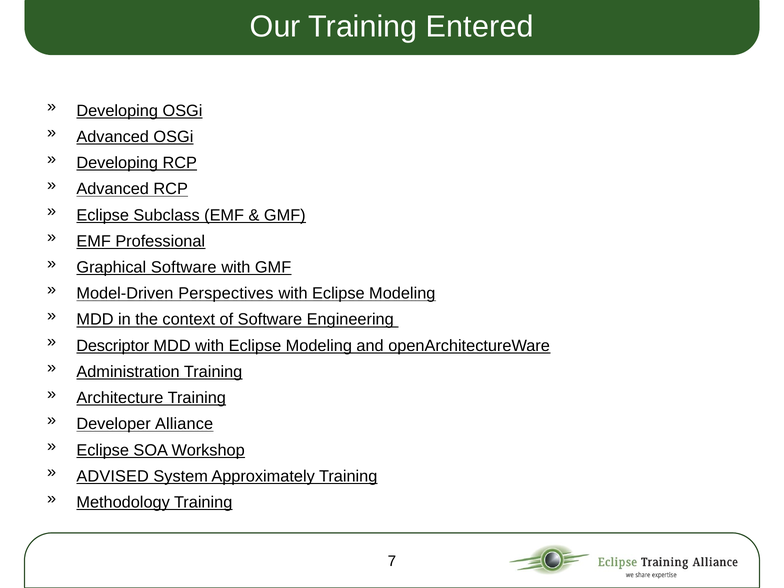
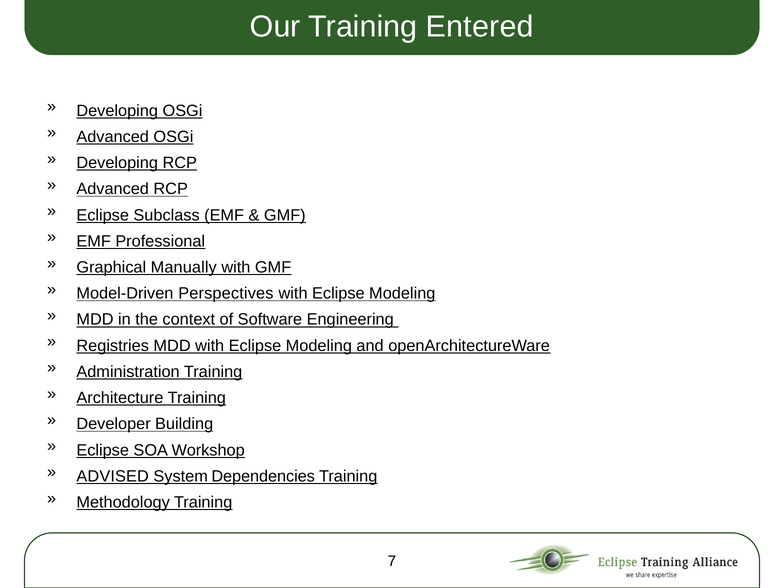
Graphical Software: Software -> Manually
Descriptor: Descriptor -> Registries
Alliance: Alliance -> Building
Approximately: Approximately -> Dependencies
